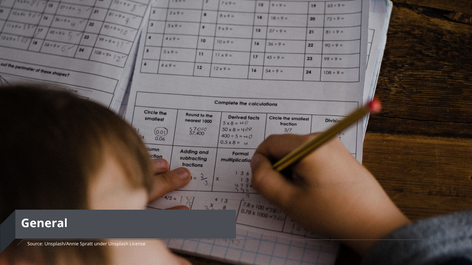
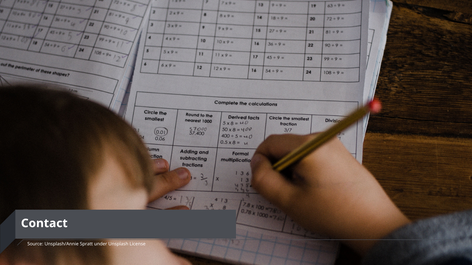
General: General -> Contact
